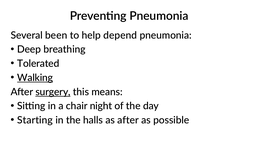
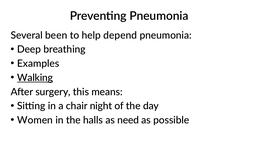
Tolerated: Tolerated -> Examples
surgery underline: present -> none
Starting: Starting -> Women
as after: after -> need
